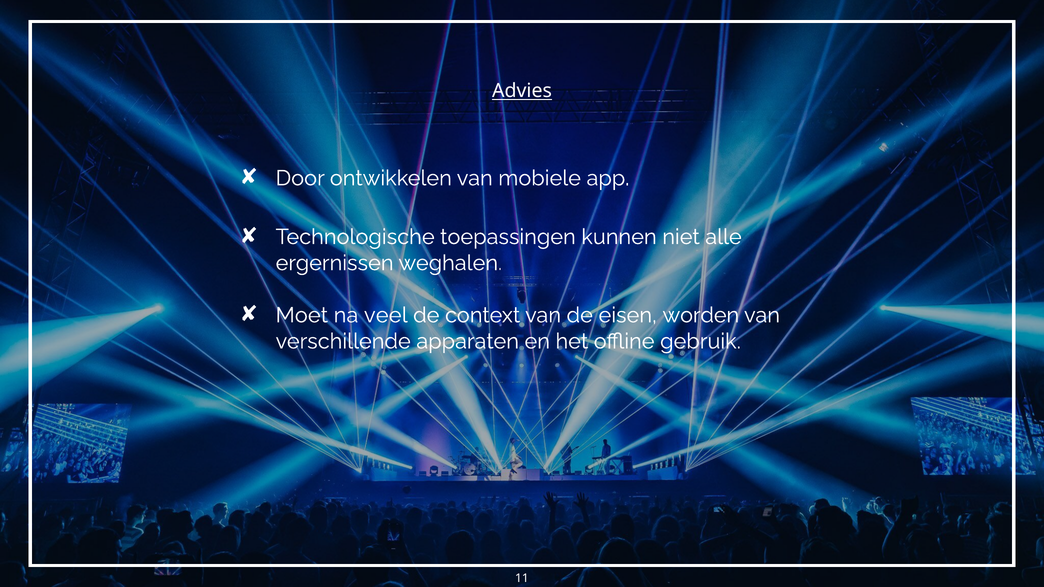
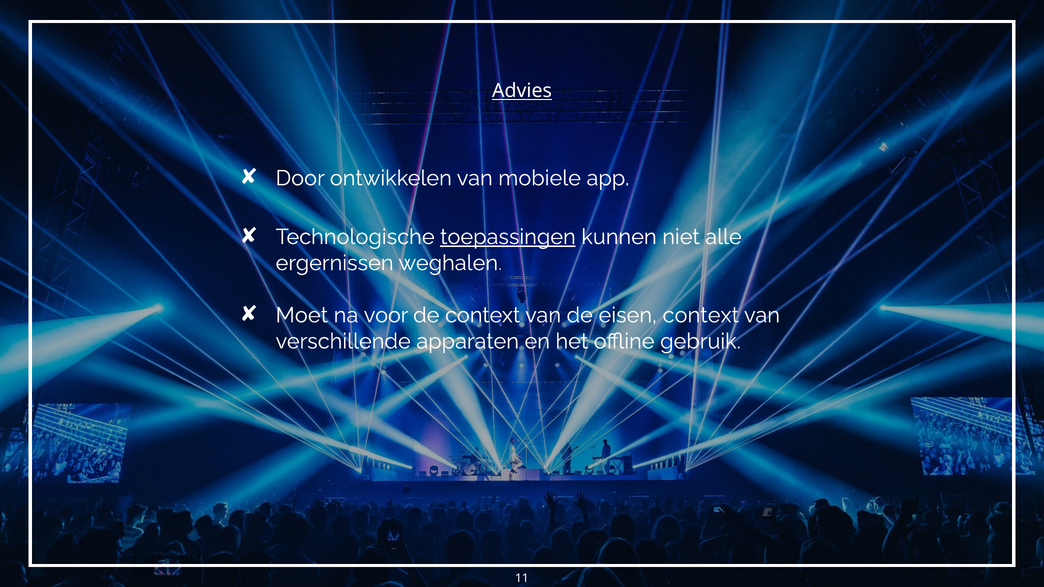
toepassingen underline: none -> present
veel: veel -> voor
eisen worden: worden -> context
